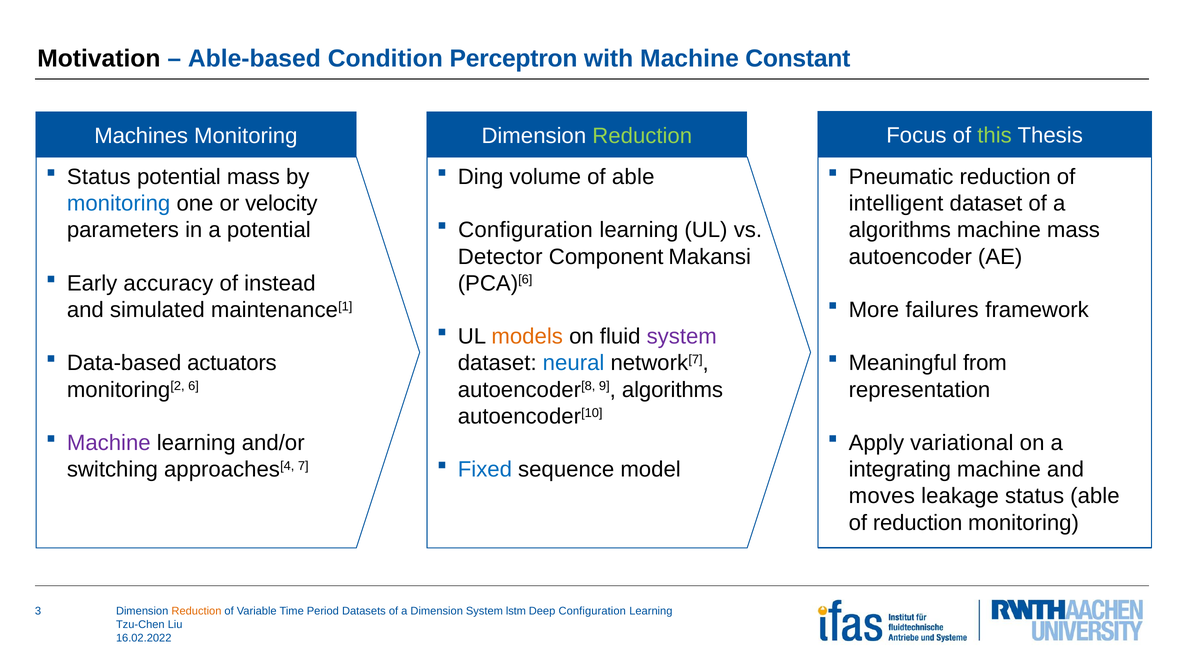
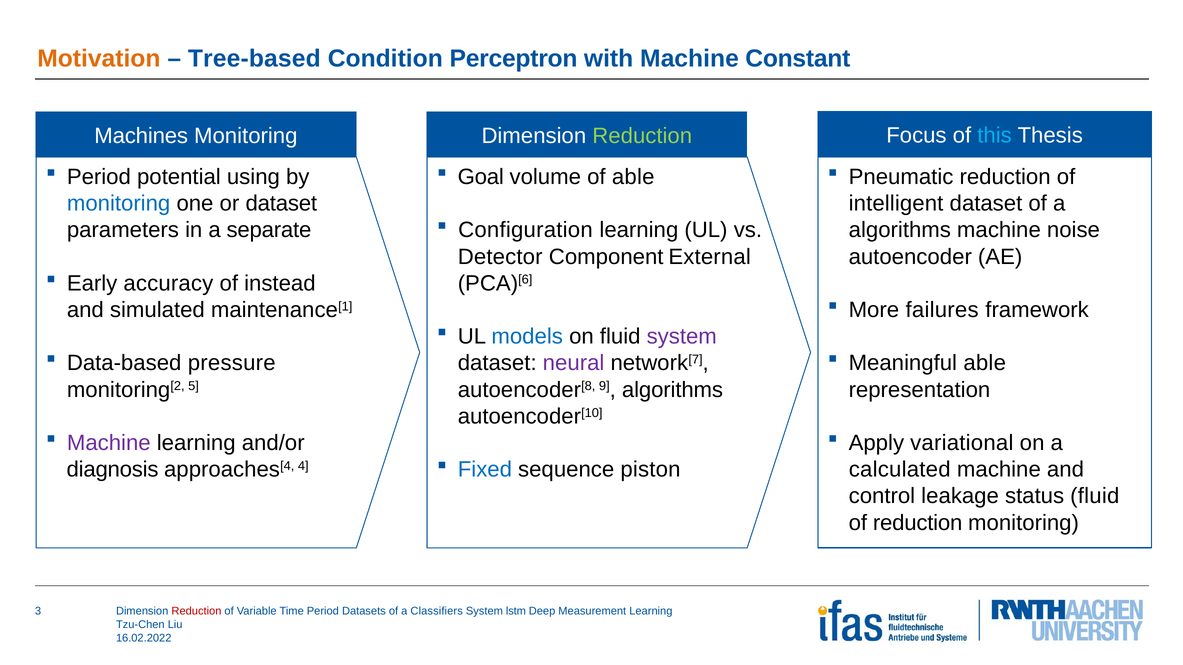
Motivation colour: black -> orange
Able-based: Able-based -> Tree-based
this colour: light green -> light blue
Status at (99, 177): Status -> Period
potential mass: mass -> using
Ding: Ding -> Goal
or velocity: velocity -> dataset
a potential: potential -> separate
machine mass: mass -> noise
Makansi: Makansi -> External
models colour: orange -> blue
actuators: actuators -> pressure
Meaningful from: from -> able
neural colour: blue -> purple
6: 6 -> 5
model: model -> piston
switching: switching -> diagnosis
7: 7 -> 4
integrating: integrating -> calculated
moves: moves -> control
status able: able -> fluid
Reduction at (196, 612) colour: orange -> red
a Dimension: Dimension -> Classifiers
Configuration at (592, 612): Configuration -> Measurement
